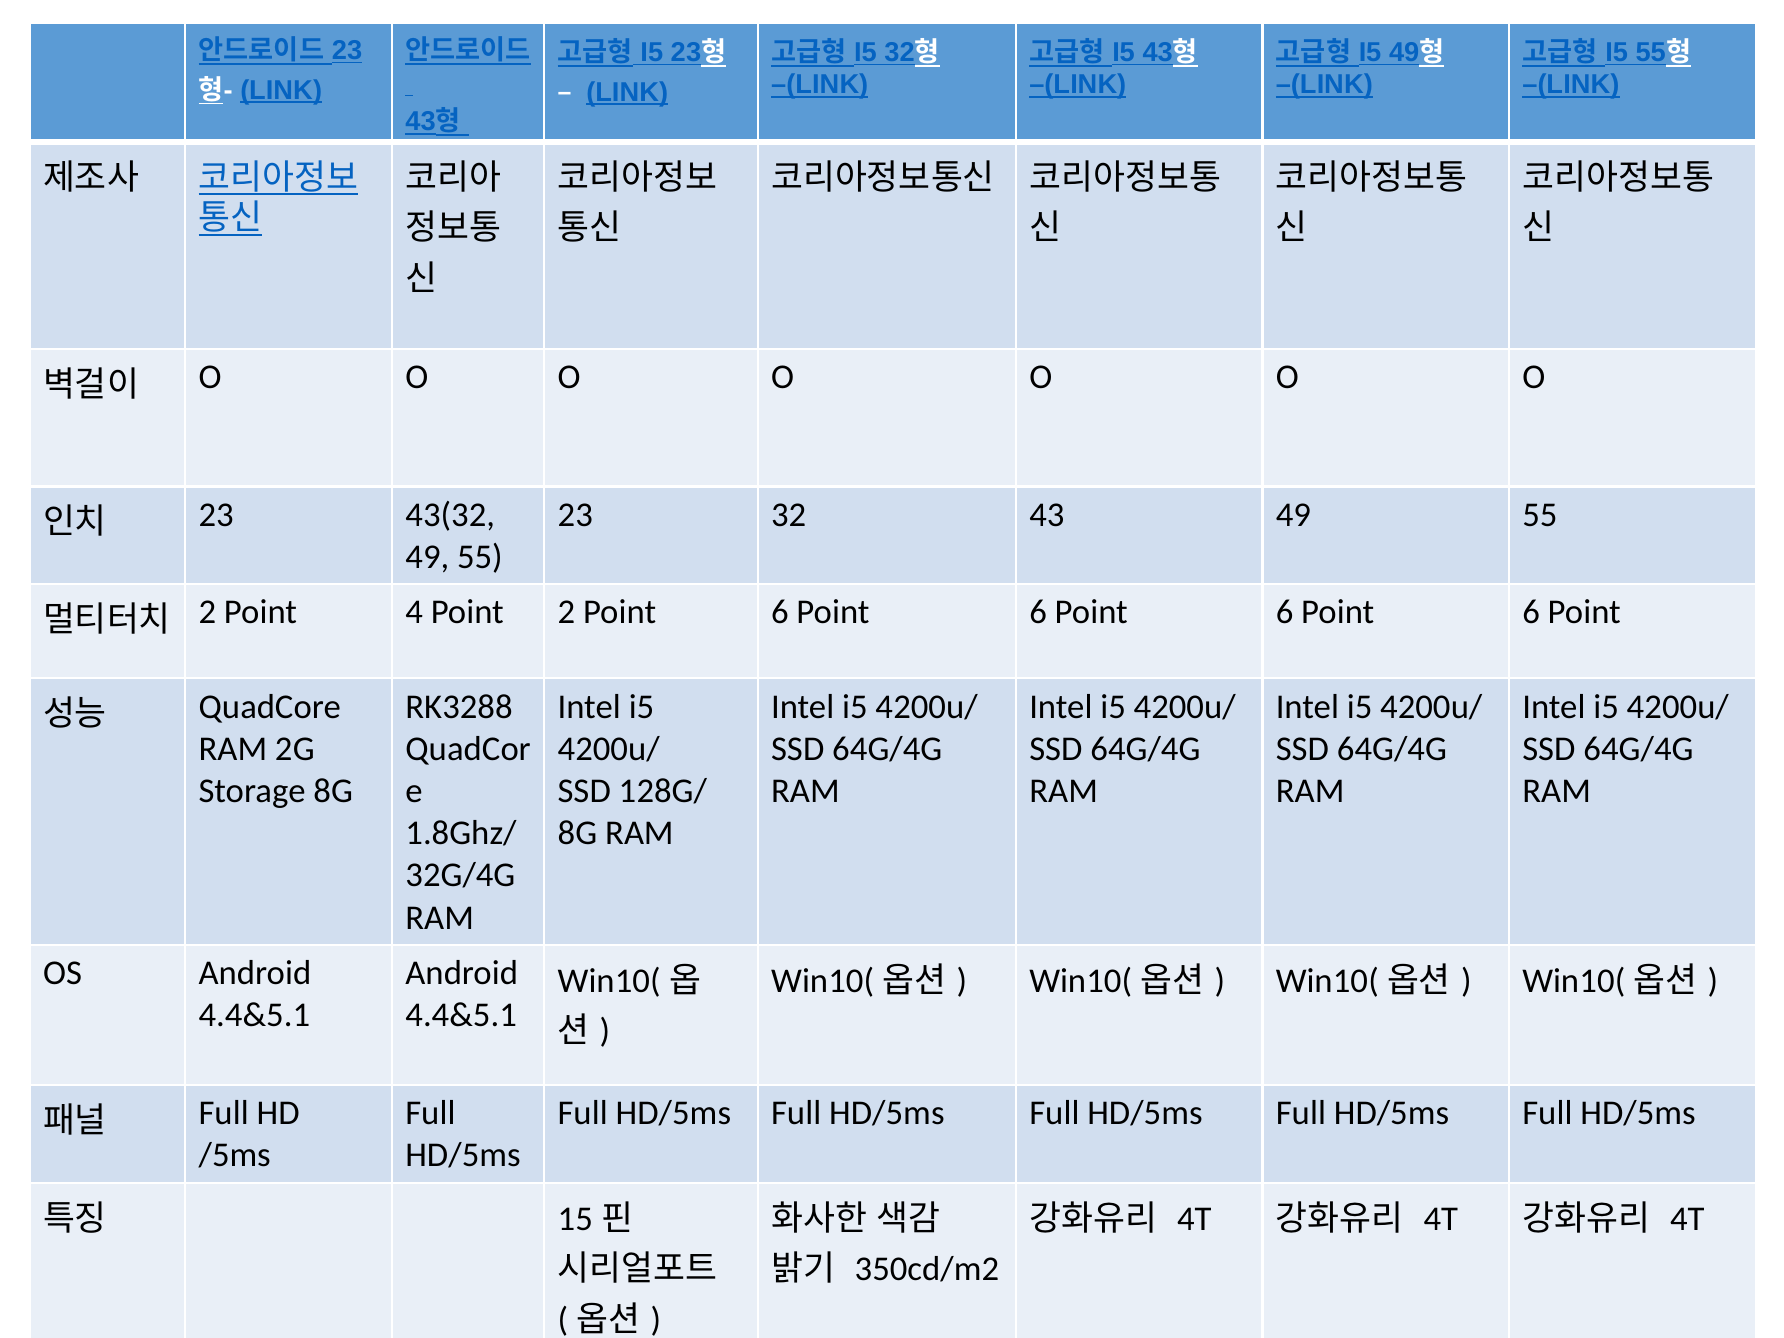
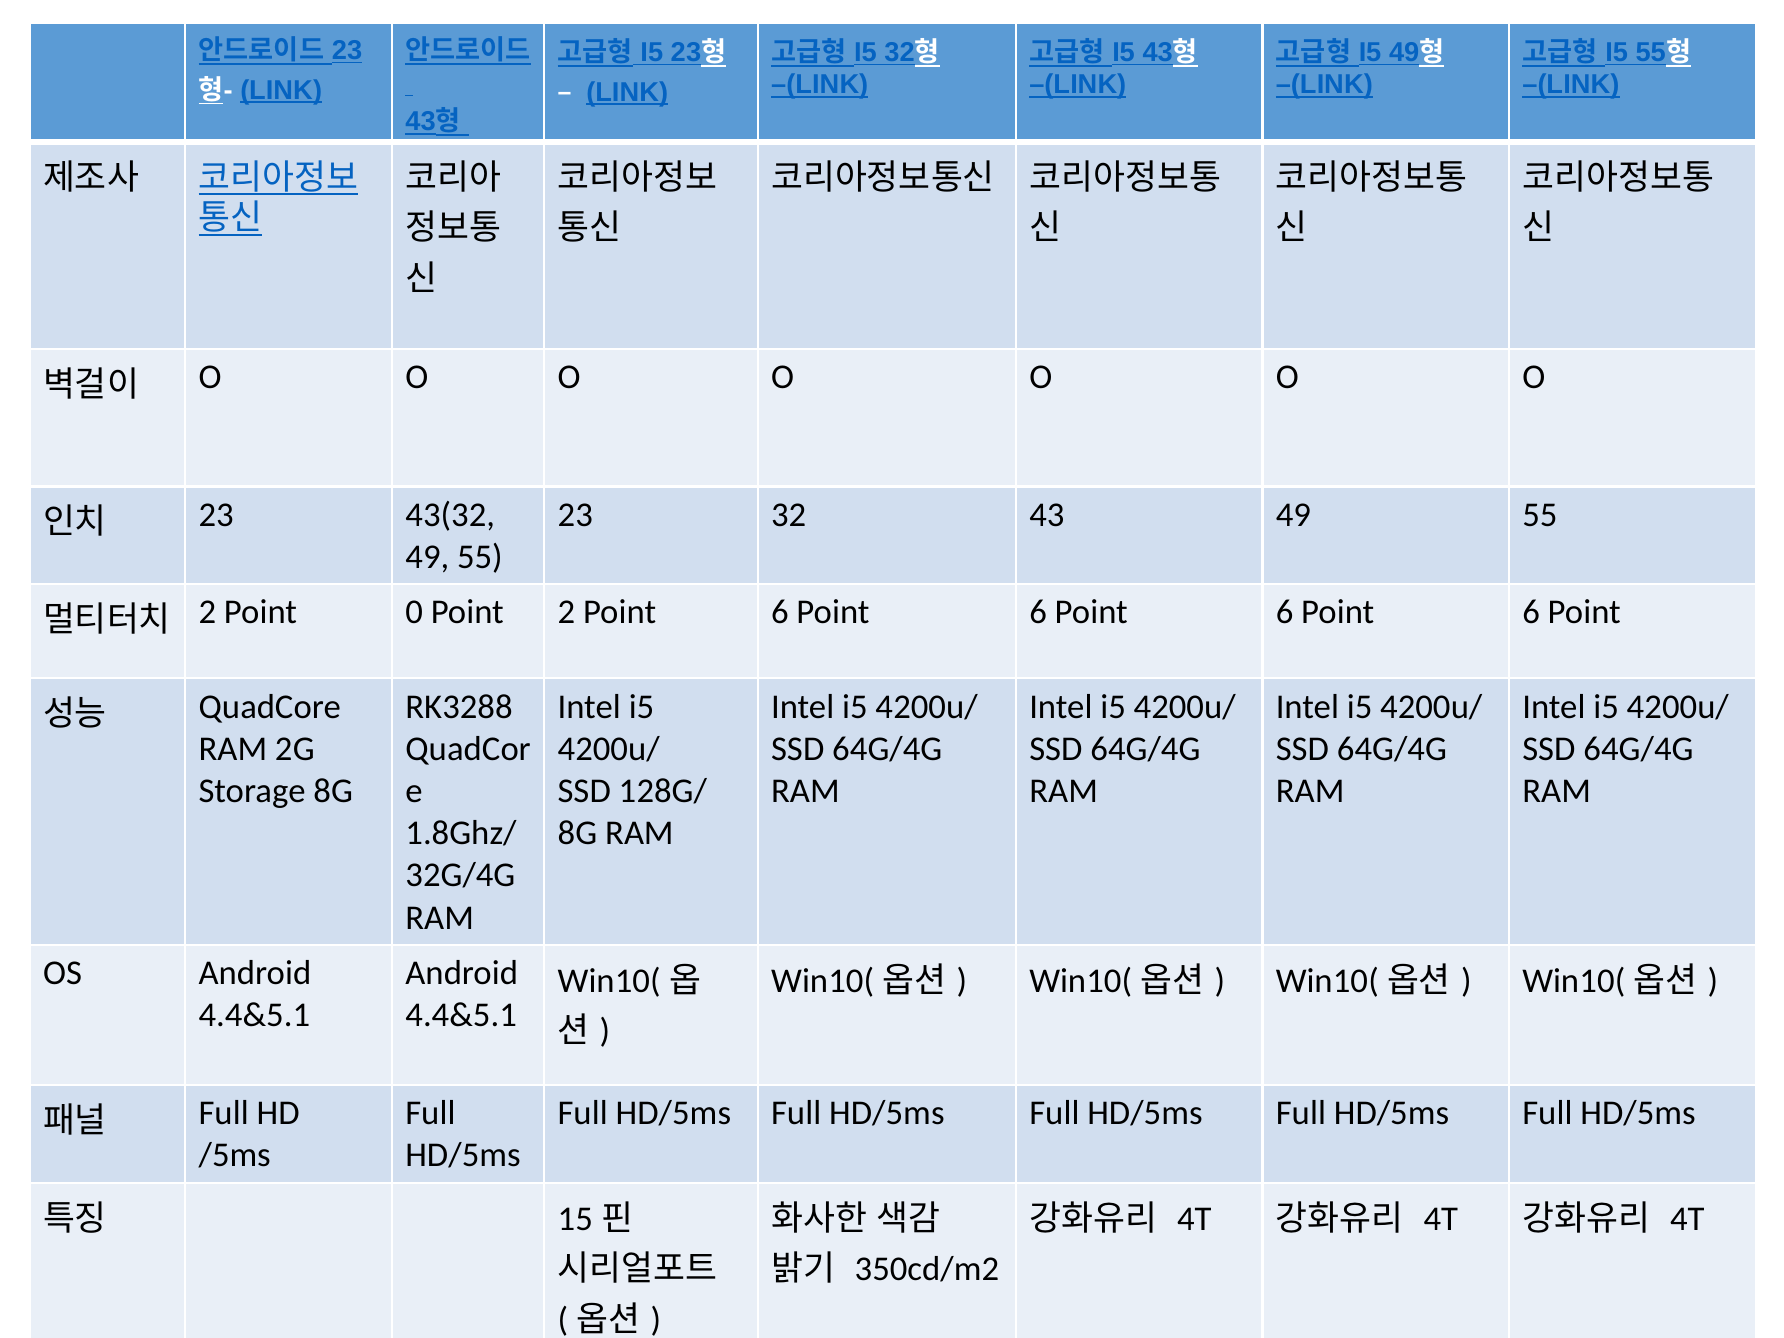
Point 4: 4 -> 0
